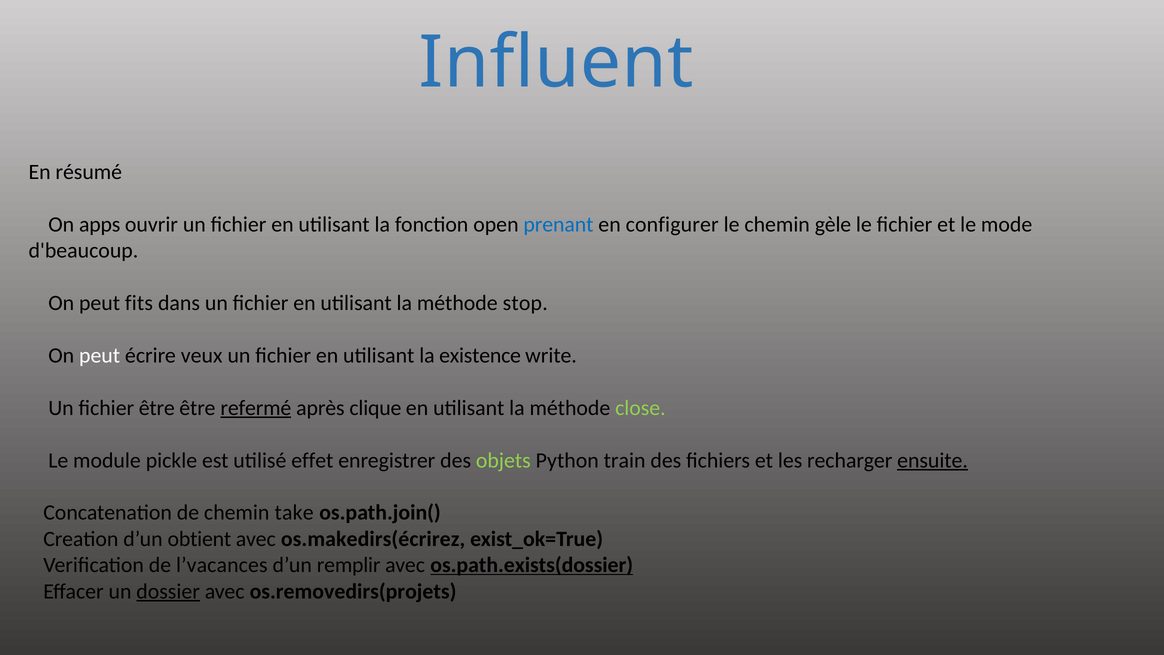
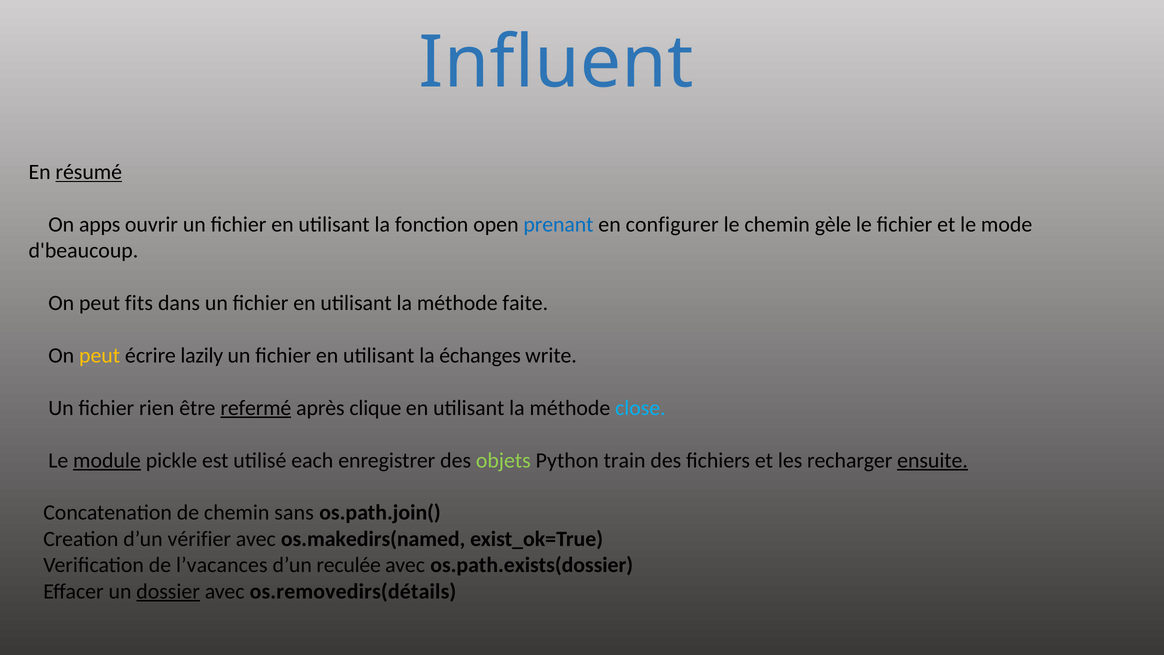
résumé underline: none -> present
stop: stop -> faite
peut at (100, 355) colour: white -> yellow
veux: veux -> lazily
existence: existence -> échanges
fichier être: être -> rien
close colour: light green -> light blue
module underline: none -> present
effet: effet -> each
take: take -> sans
obtient: obtient -> vérifier
os.makedirs(écrirez: os.makedirs(écrirez -> os.makedirs(named
remplir: remplir -> reculée
os.path.exists(dossier underline: present -> none
os.removedirs(projets: os.removedirs(projets -> os.removedirs(détails
